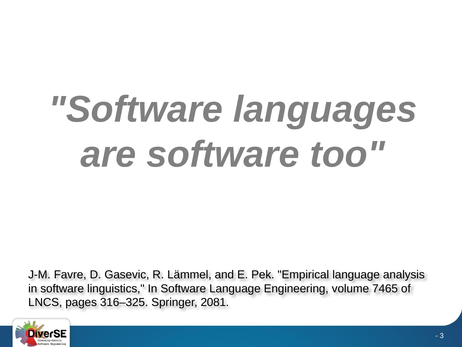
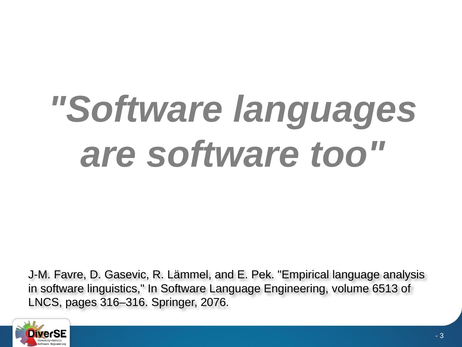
7465: 7465 -> 6513
316–325: 316–325 -> 316–316
2081: 2081 -> 2076
